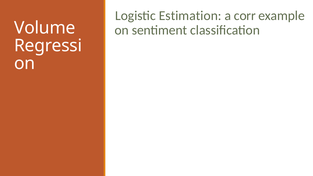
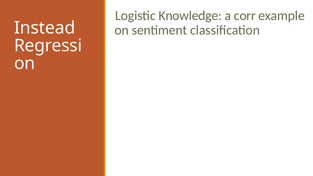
Estimation: Estimation -> Knowledge
Volume: Volume -> Instead
